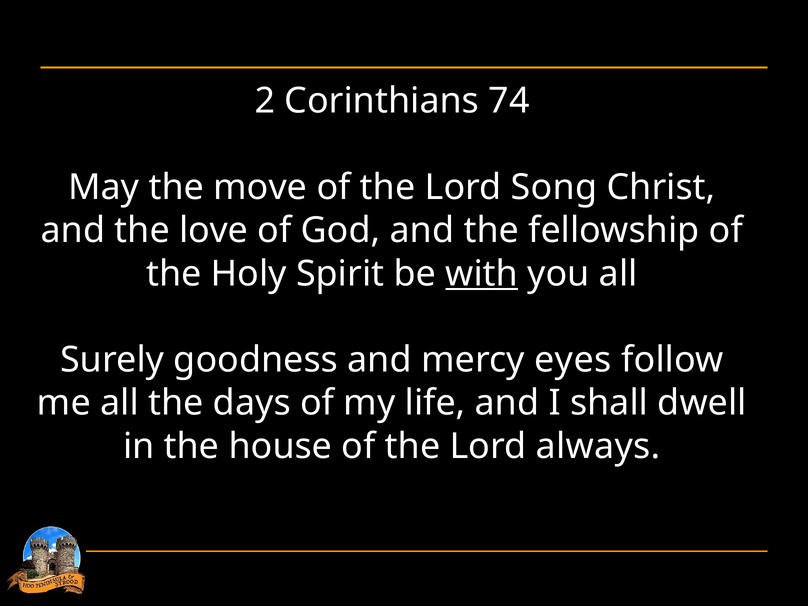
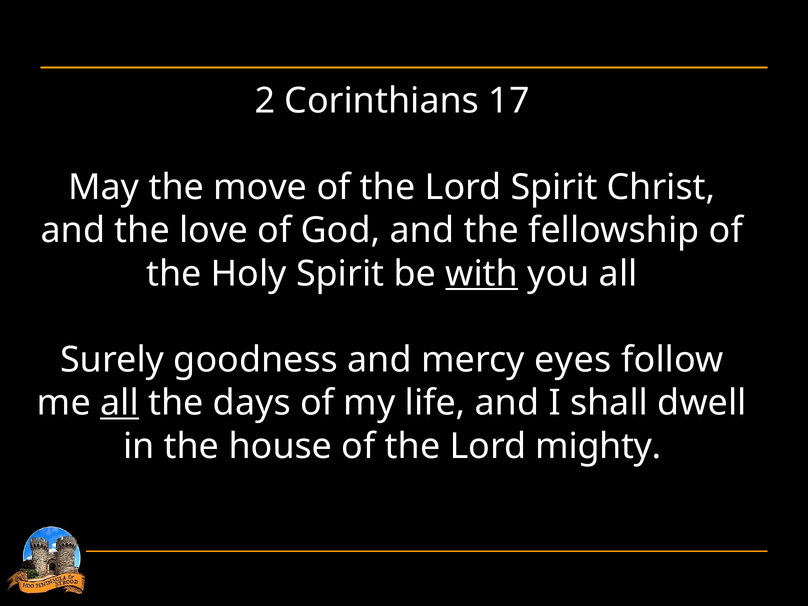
74: 74 -> 17
Lord Song: Song -> Spirit
all at (119, 403) underline: none -> present
always: always -> mighty
